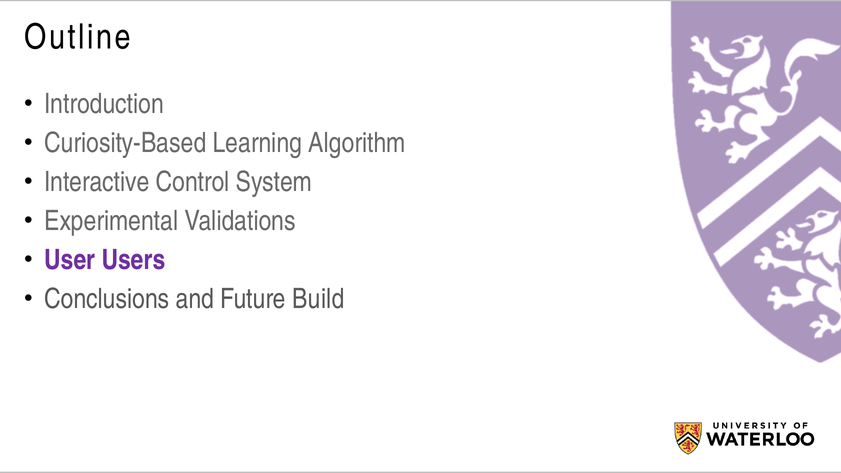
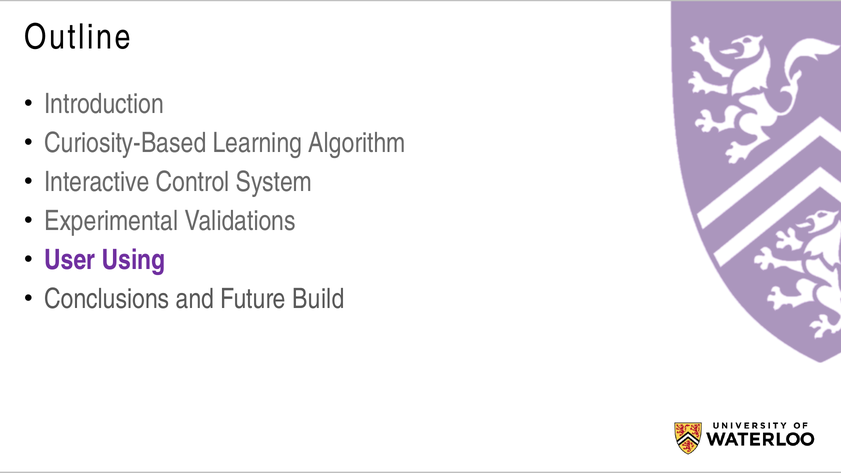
Users: Users -> Using
